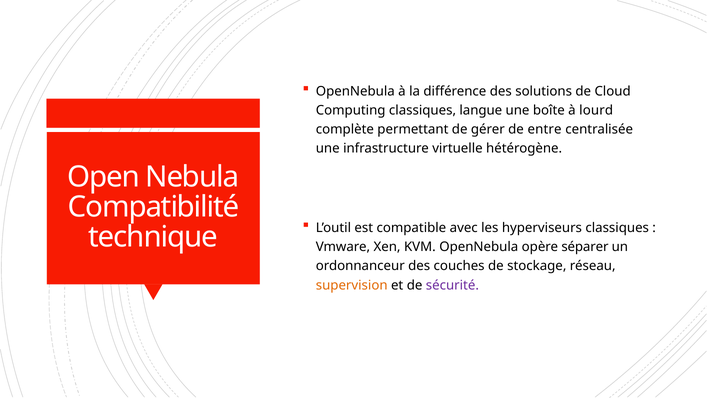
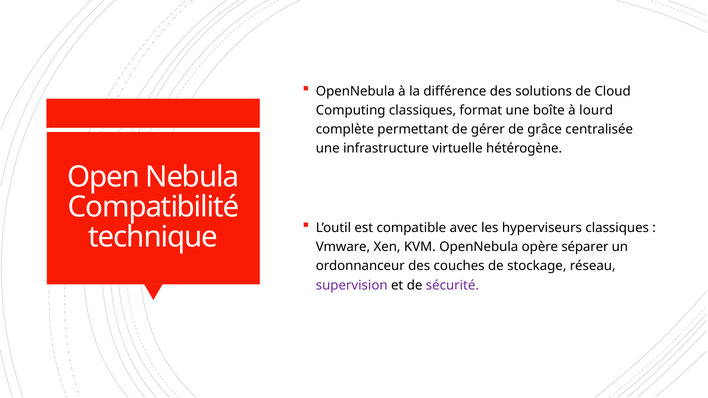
langue: langue -> format
entre: entre -> grâce
supervision colour: orange -> purple
